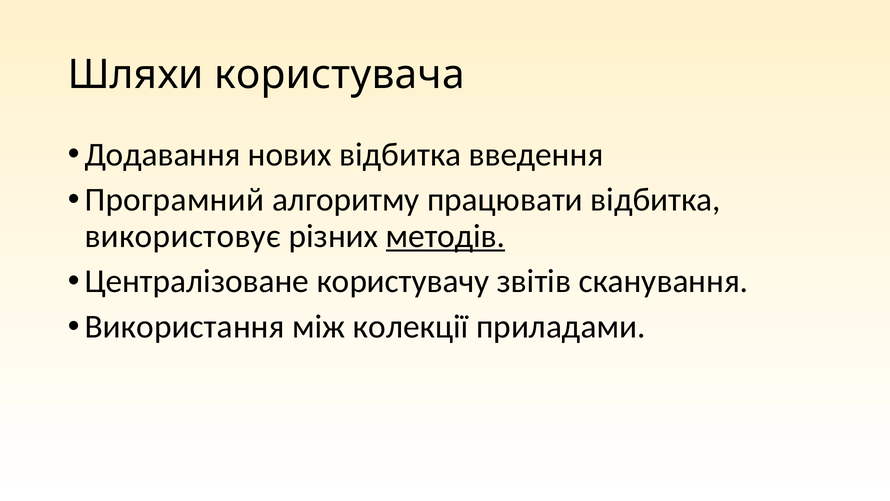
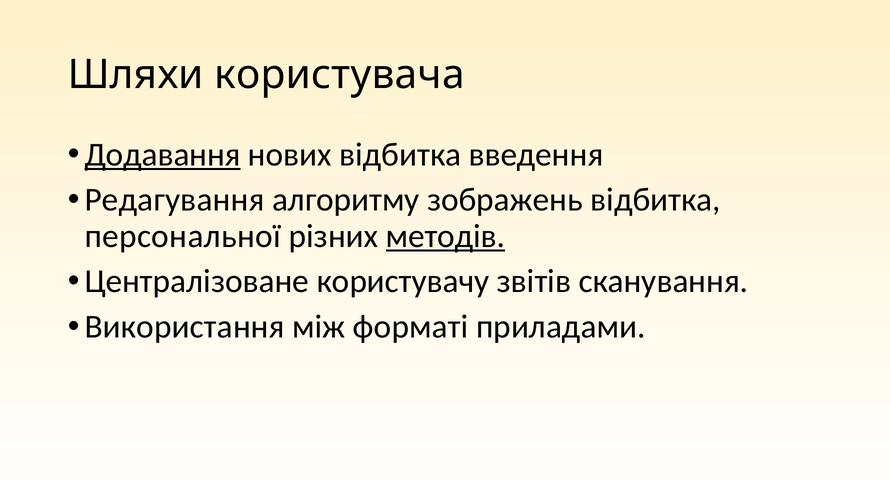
Додавання underline: none -> present
Програмний: Програмний -> Редагування
працювати: працювати -> зображень
використовує: використовує -> персональної
колекції: колекції -> форматі
